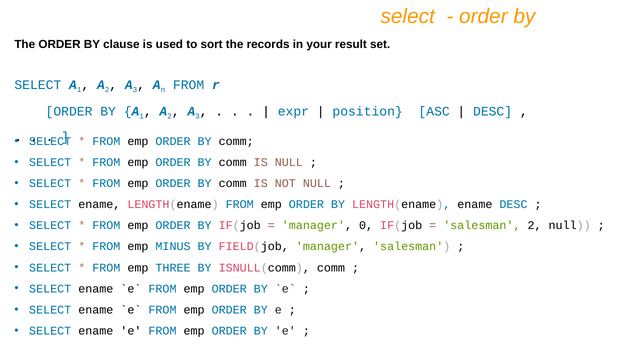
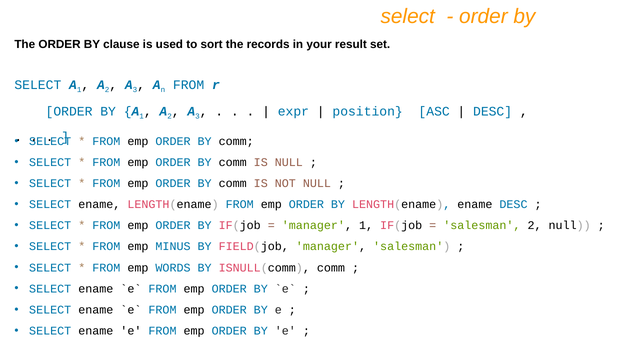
manager 0: 0 -> 1
THREE: THREE -> WORDS
